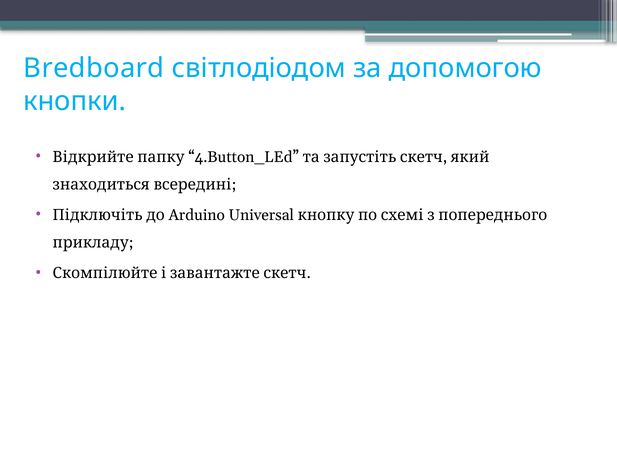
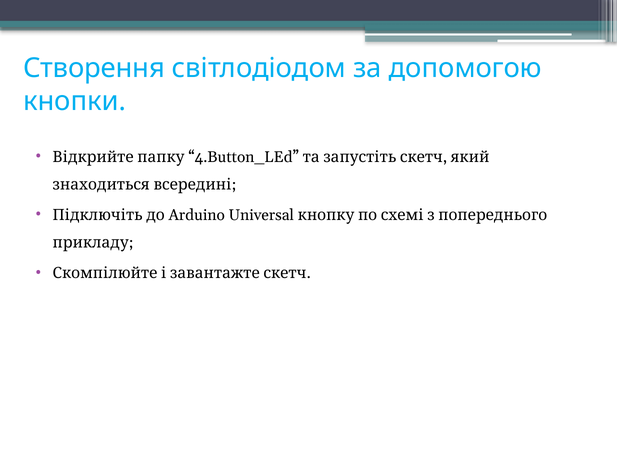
Bredboard: Bredboard -> Створення
